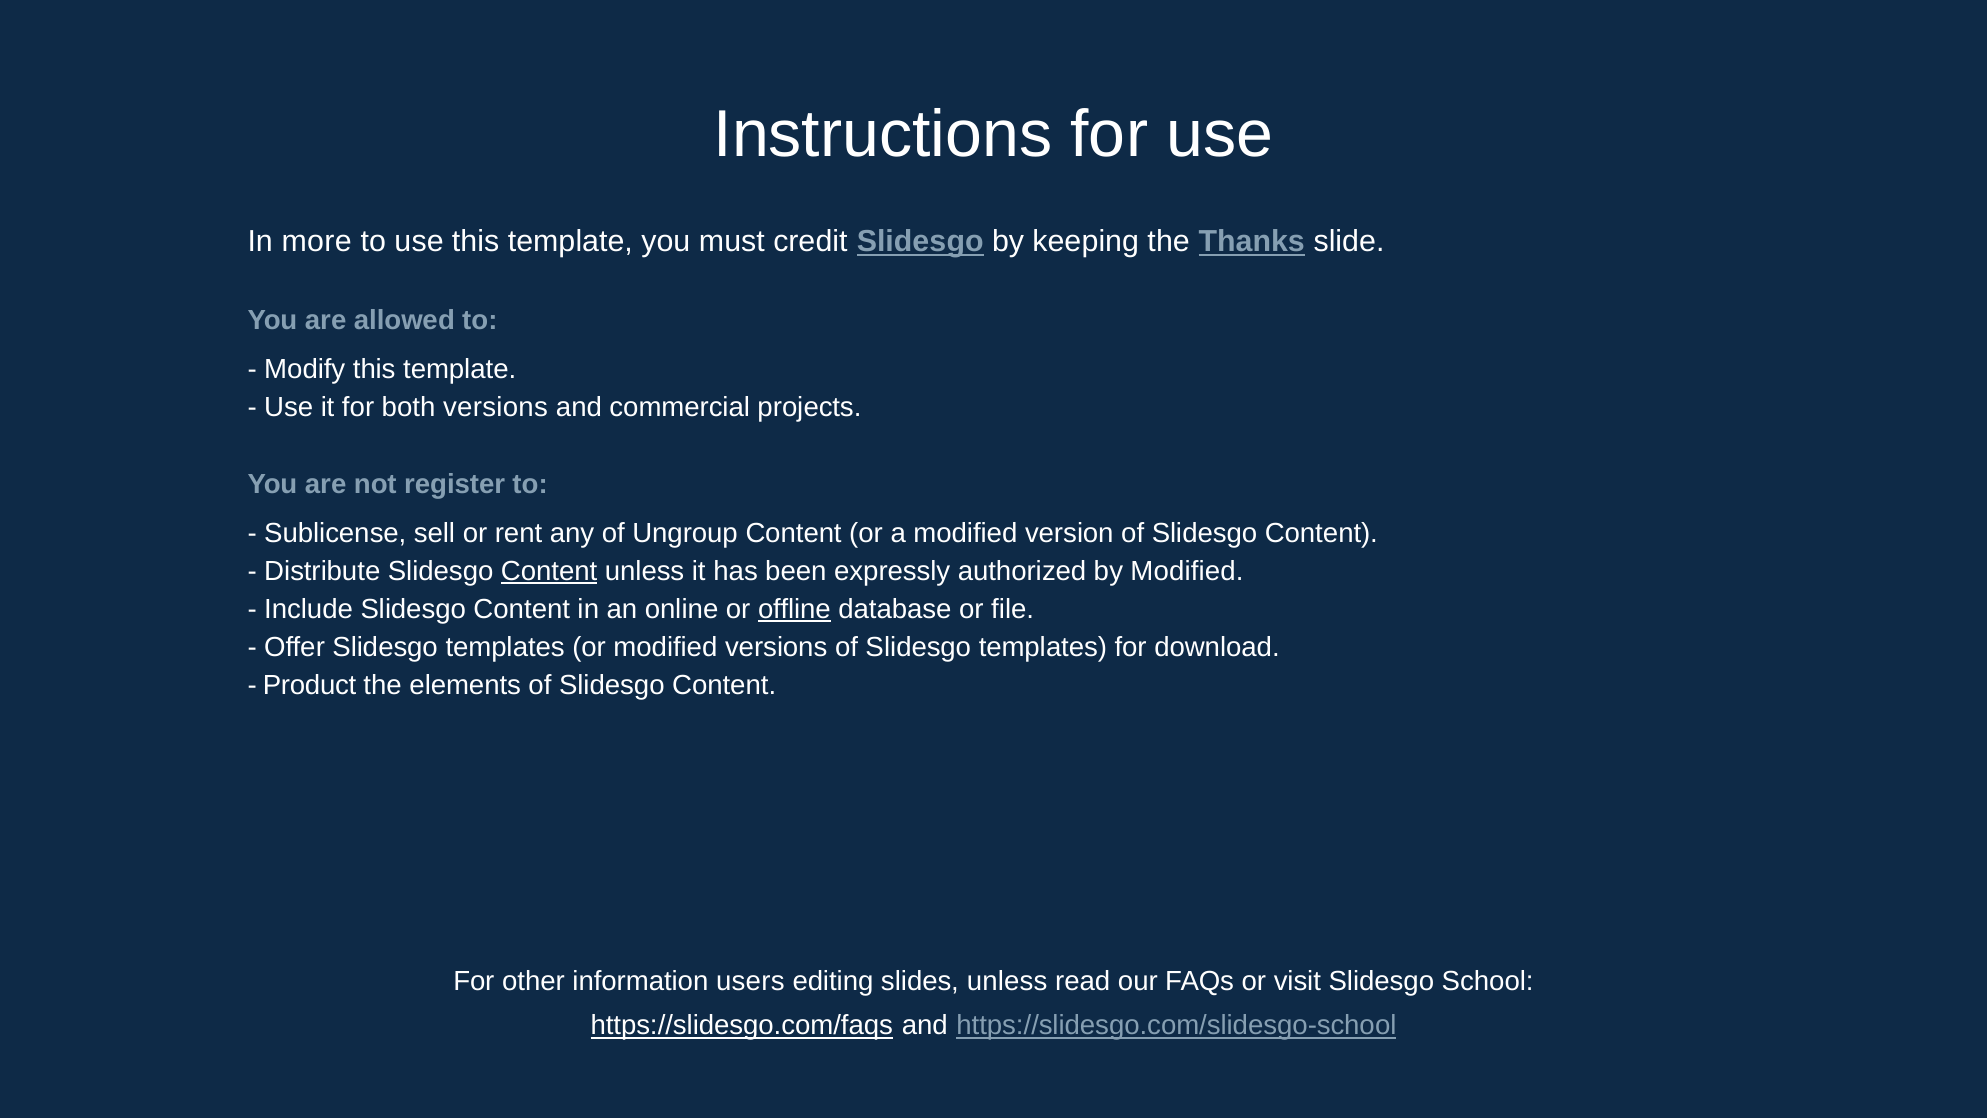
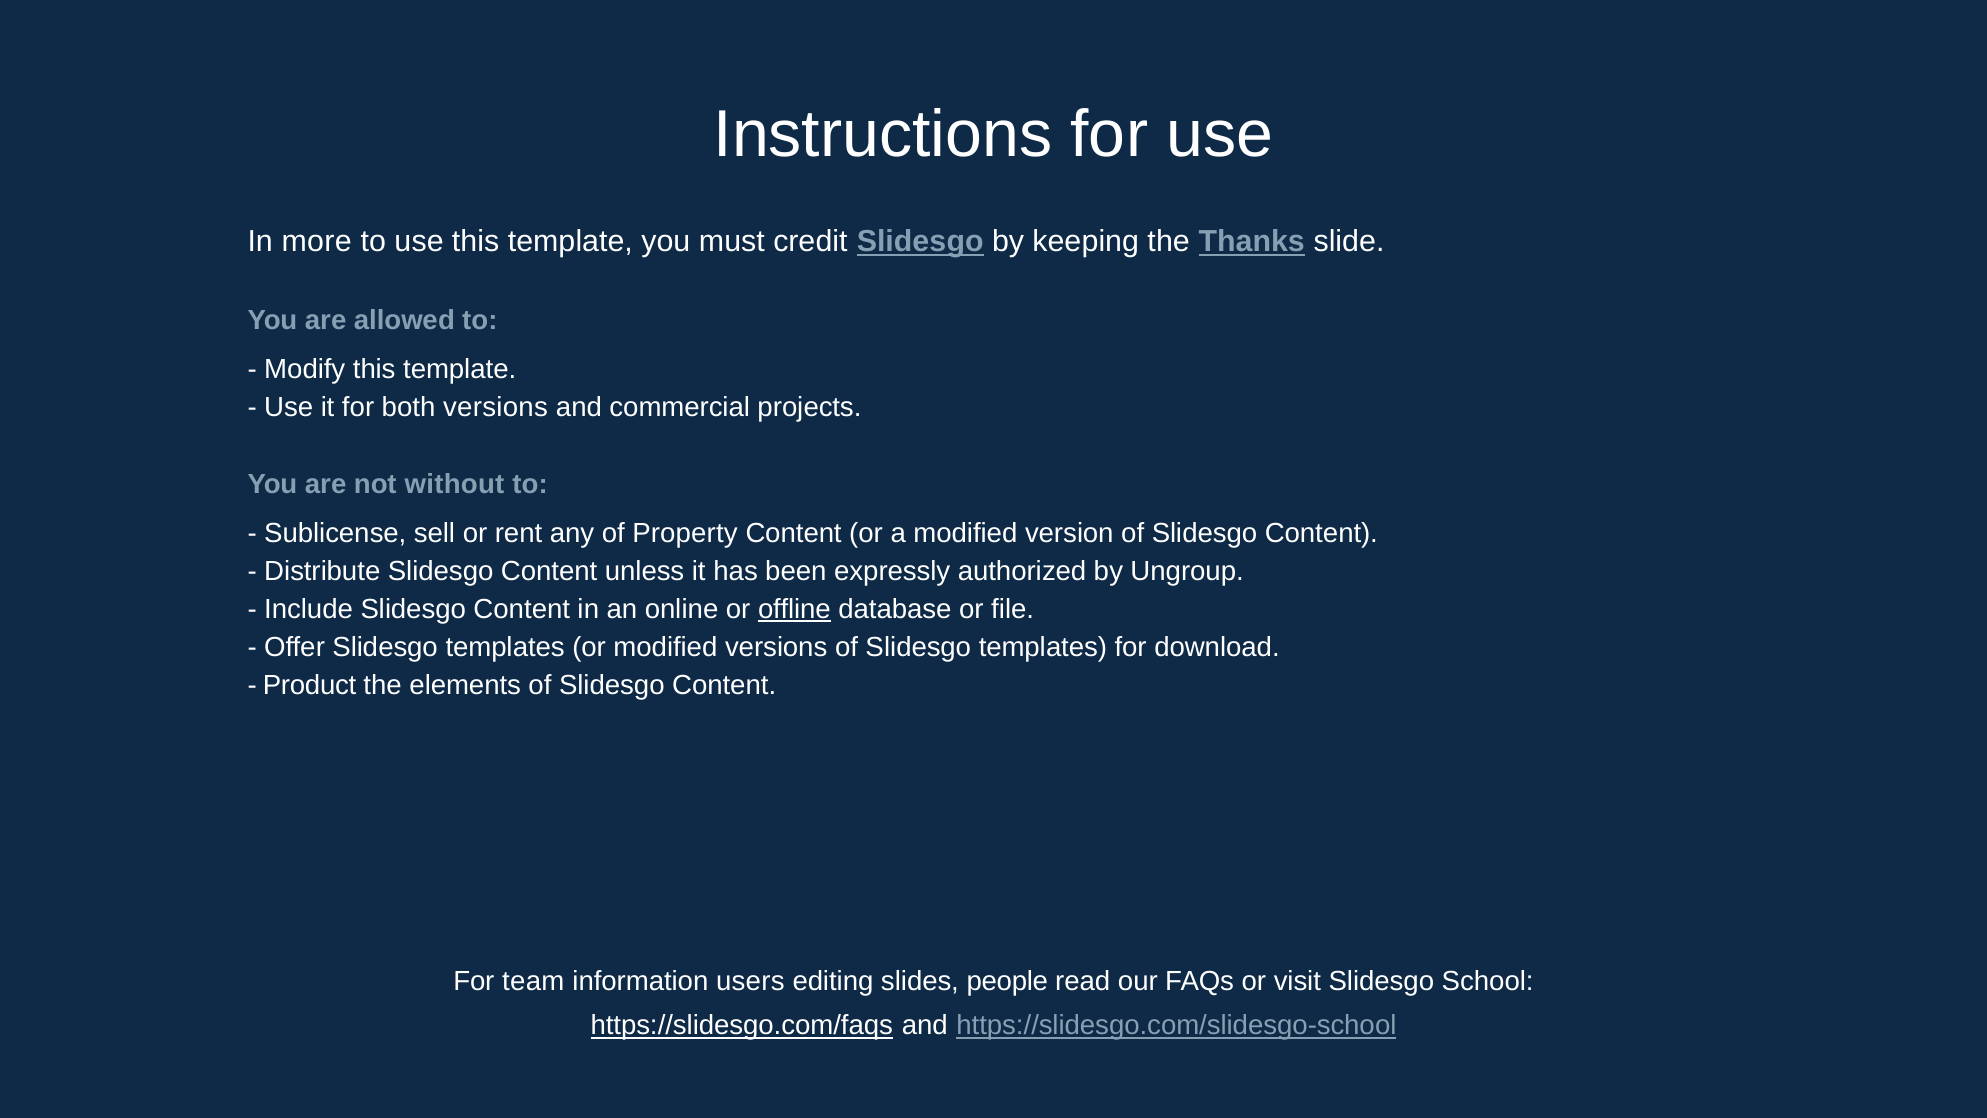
register: register -> without
Ungroup: Ungroup -> Property
Content at (549, 571) underline: present -> none
by Modified: Modified -> Ungroup
other: other -> team
slides unless: unless -> people
